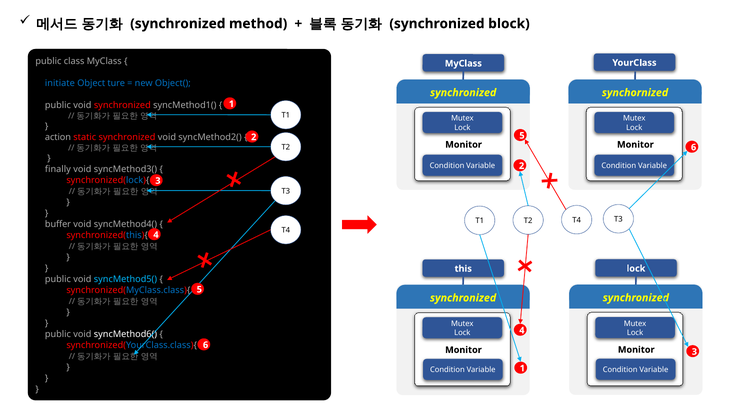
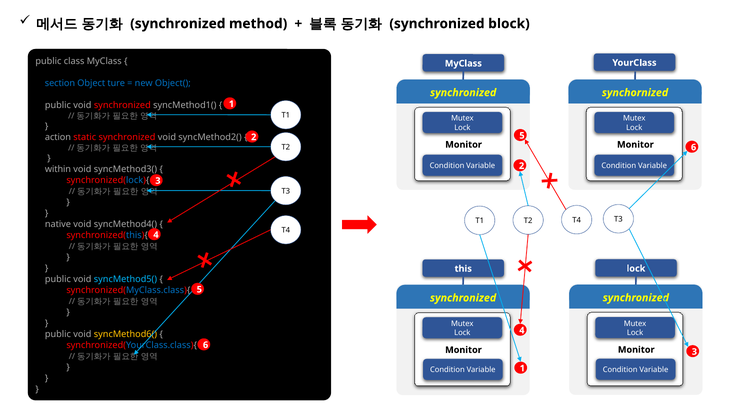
initiate: initiate -> section
finally: finally -> within
buffer: buffer -> native
syncMethod6( colour: white -> yellow
